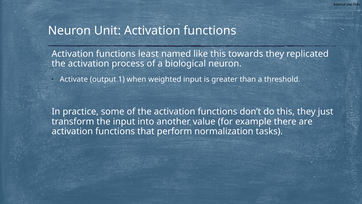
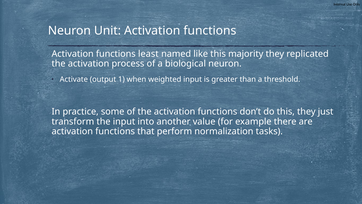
towards: towards -> majority
